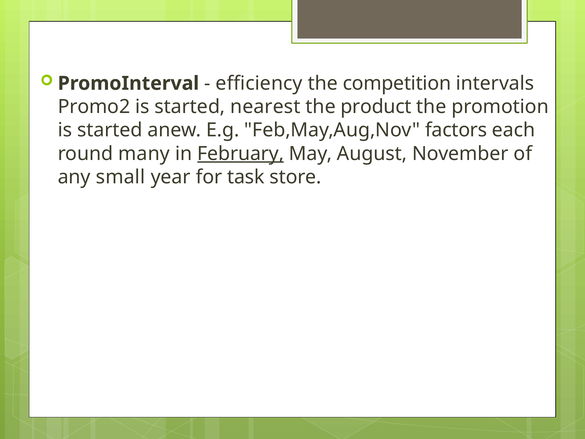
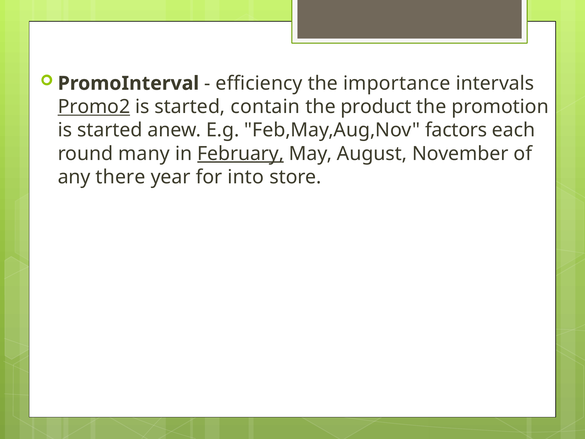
competition: competition -> importance
Promo2 underline: none -> present
nearest: nearest -> contain
small: small -> there
task: task -> into
